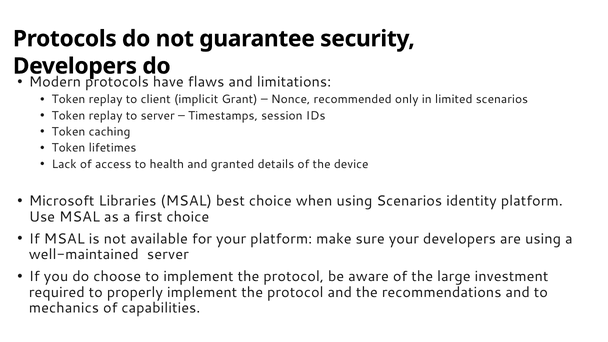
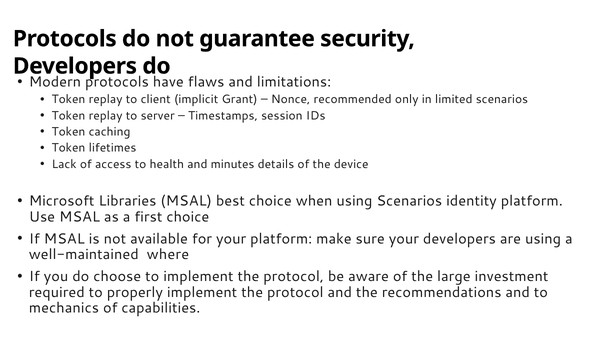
granted: granted -> minutes
well-maintained server: server -> where
